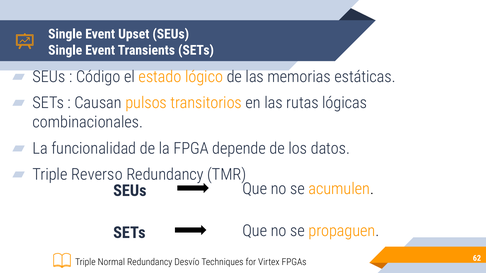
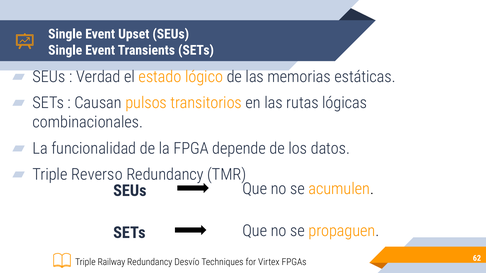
Código: Código -> Verdad
Normal: Normal -> Railway
